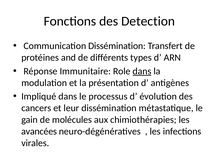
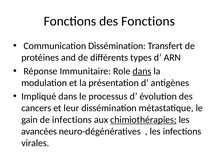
des Detection: Detection -> Fonctions
de molécules: molécules -> infections
chimiothérapies underline: none -> present
